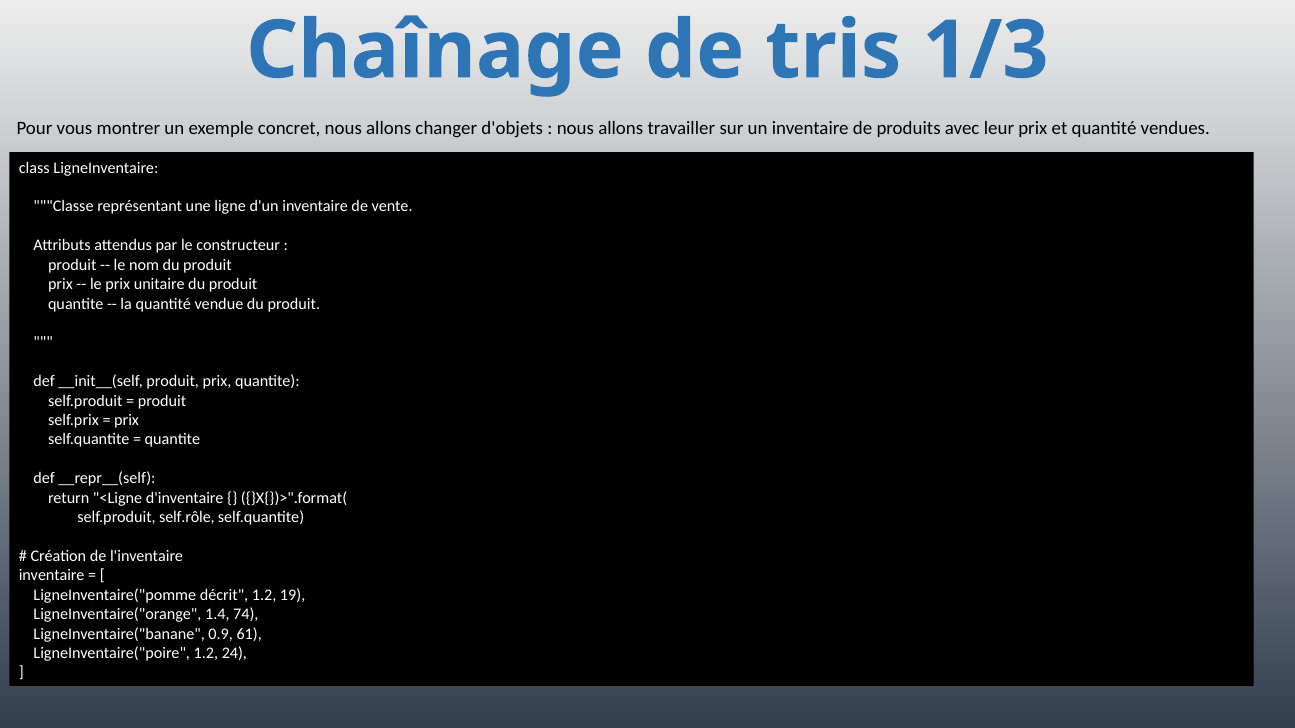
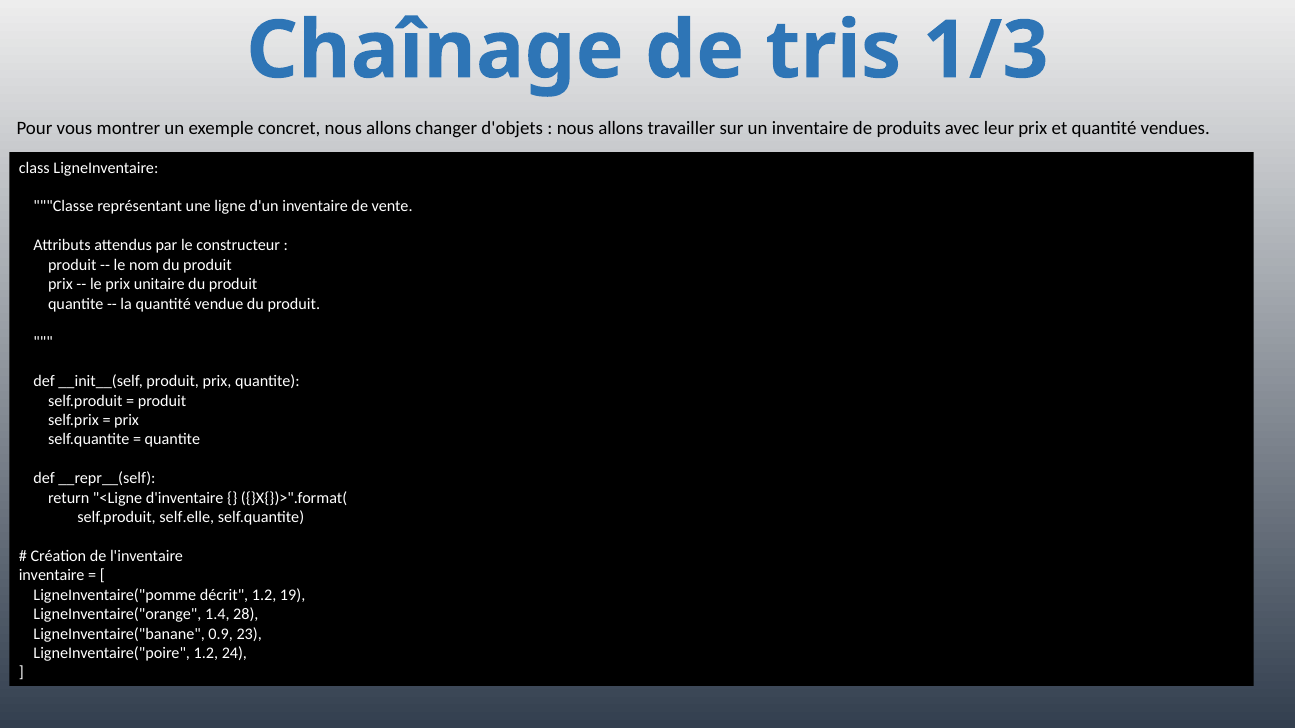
self.rôle: self.rôle -> self.elle
74: 74 -> 28
61: 61 -> 23
